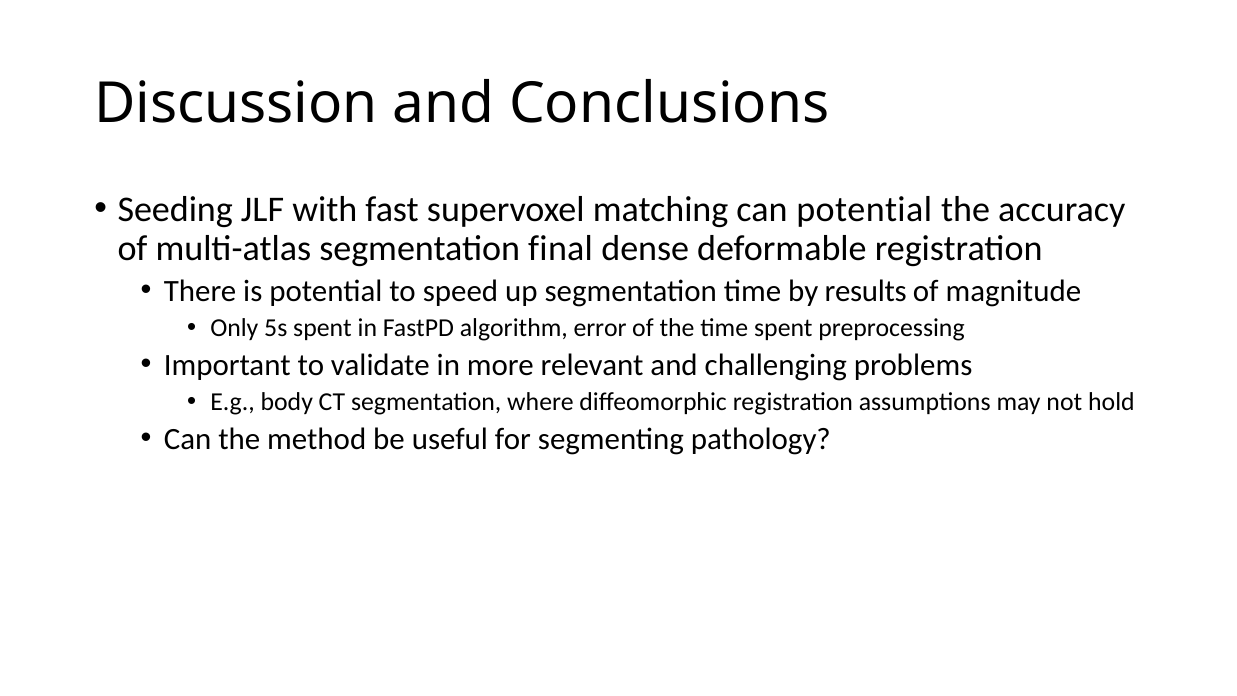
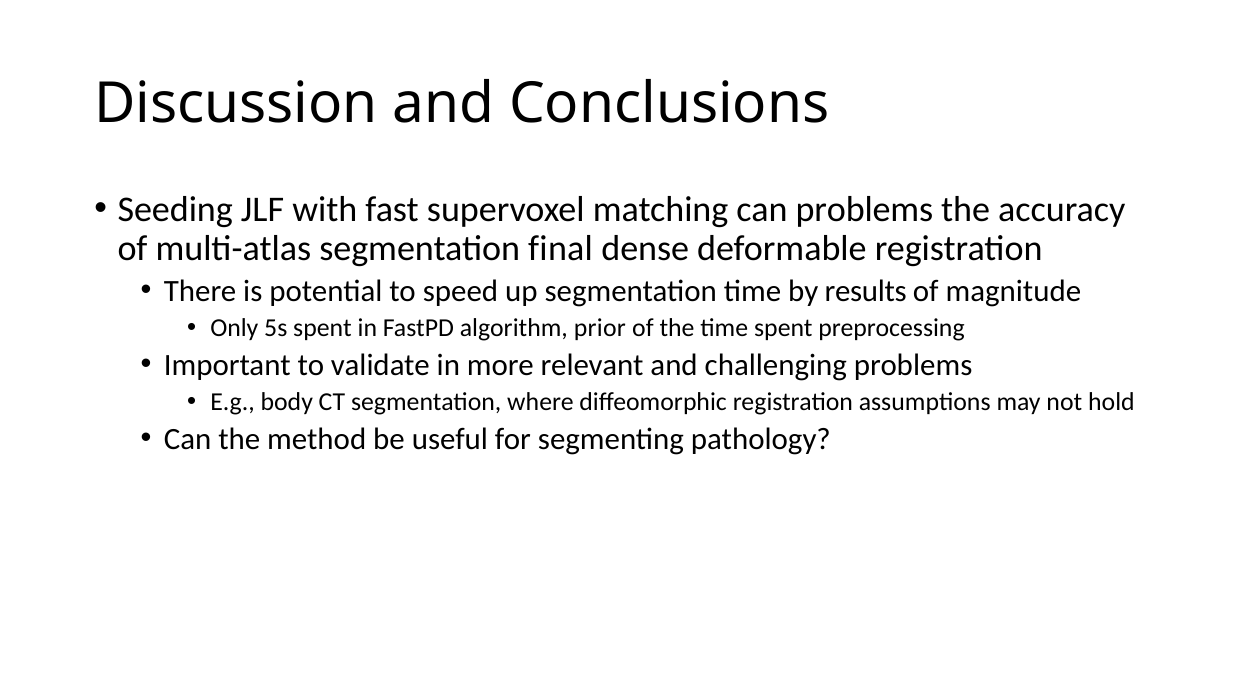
can potential: potential -> problems
error: error -> prior
